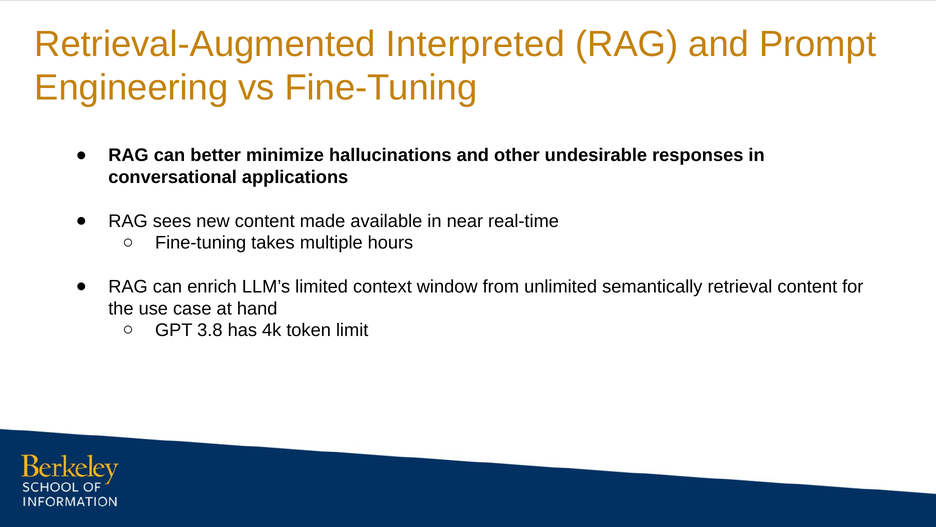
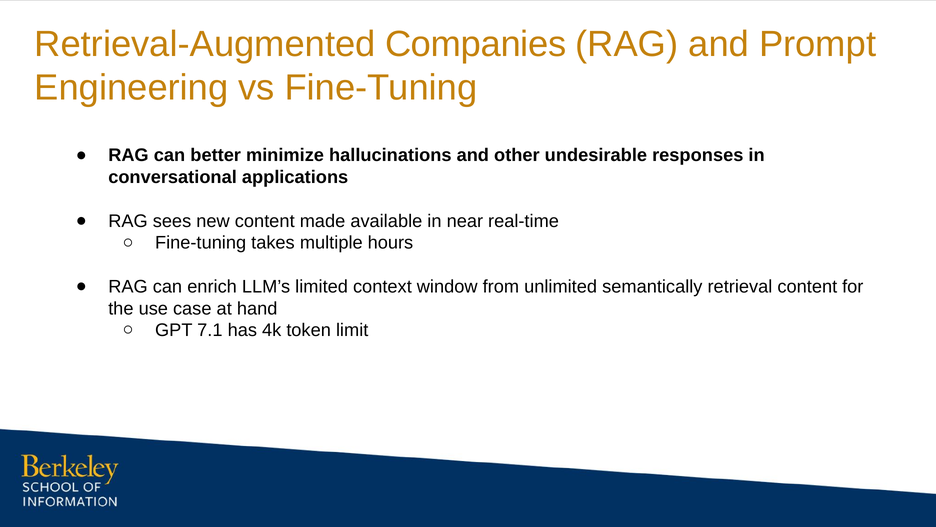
Interpreted: Interpreted -> Companies
3.8: 3.8 -> 7.1
